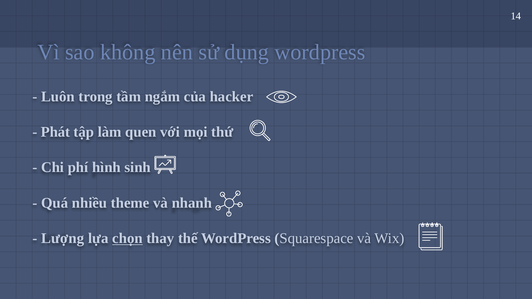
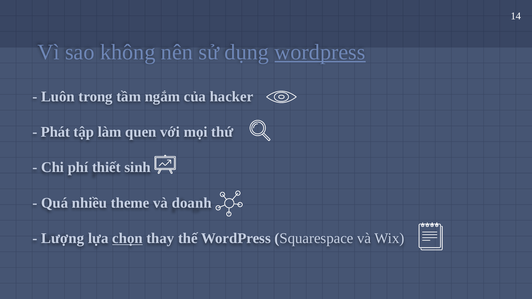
wordpress at (320, 52) underline: none -> present
hình: hình -> thiết
nhanh: nhanh -> doanh
